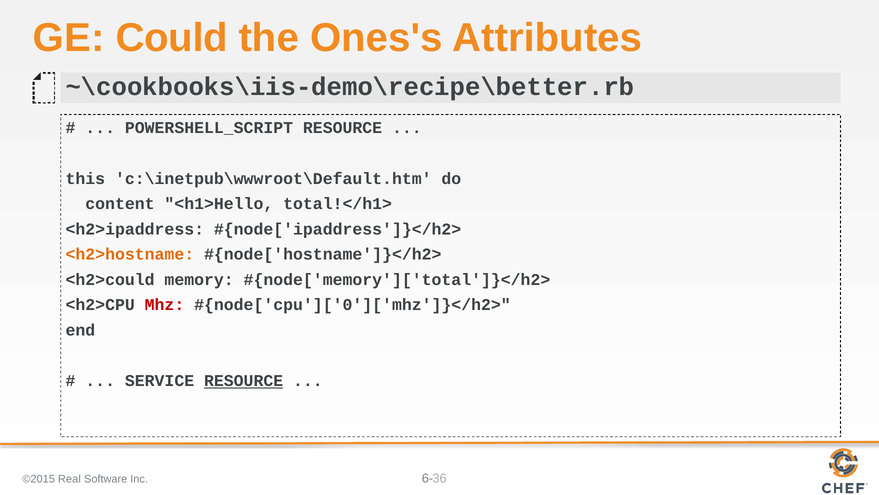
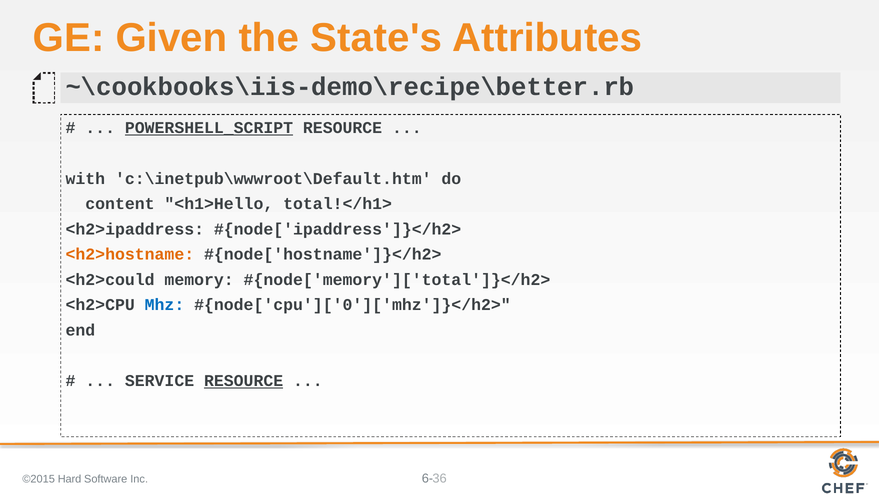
Could: Could -> Given
Ones's: Ones's -> State's
POWERSHELL_SCRIPT underline: none -> present
this: this -> with
Mhz colour: red -> blue
Real: Real -> Hard
